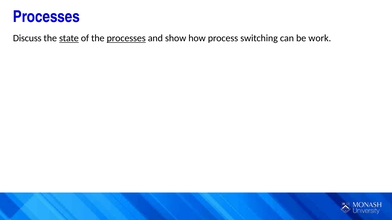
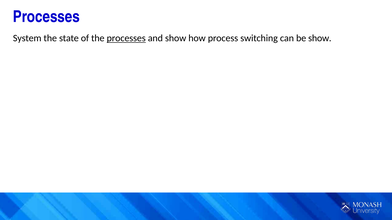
Discuss: Discuss -> System
state underline: present -> none
be work: work -> show
